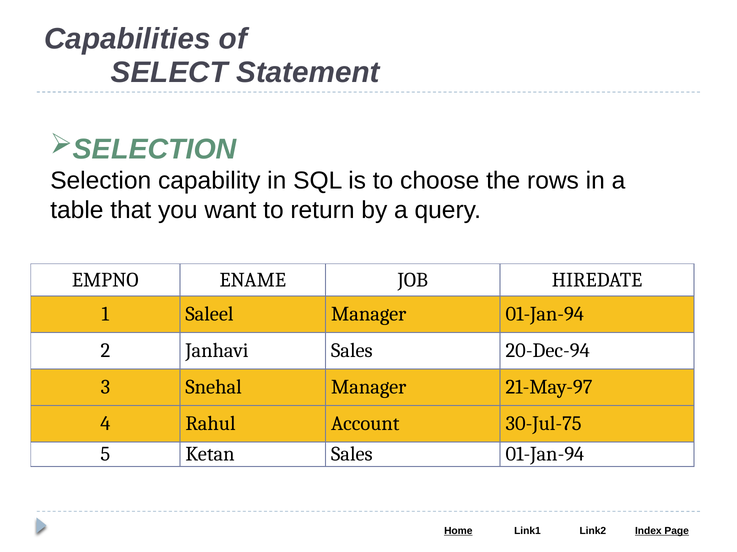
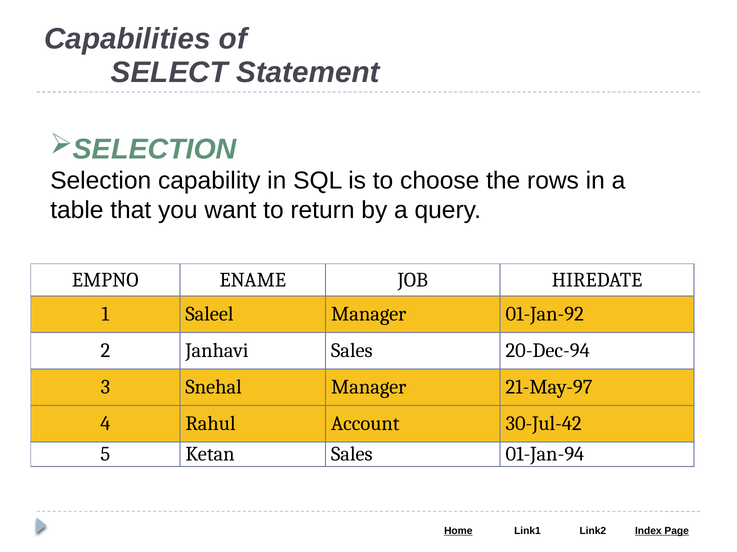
Manager 01-Jan-94: 01-Jan-94 -> 01-Jan-92
30-Jul-75: 30-Jul-75 -> 30-Jul-42
